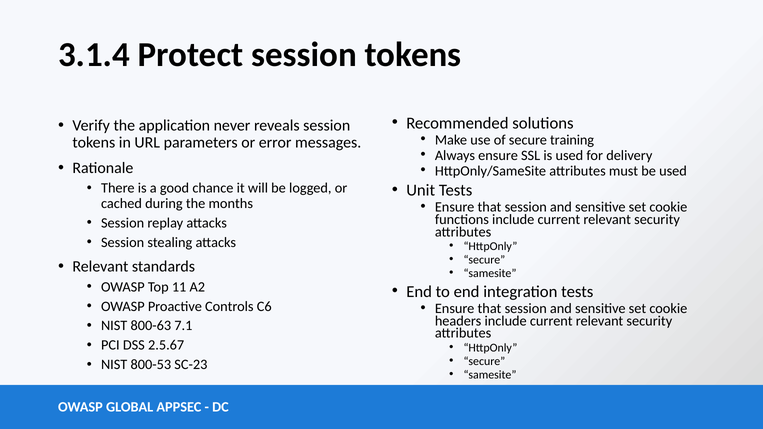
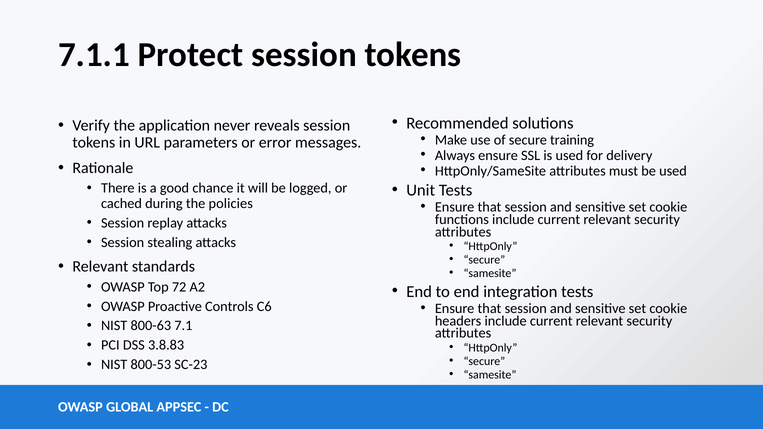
3.1.4: 3.1.4 -> 7.1.1
months: months -> policies
11: 11 -> 72
2.5.67: 2.5.67 -> 3.8.83
